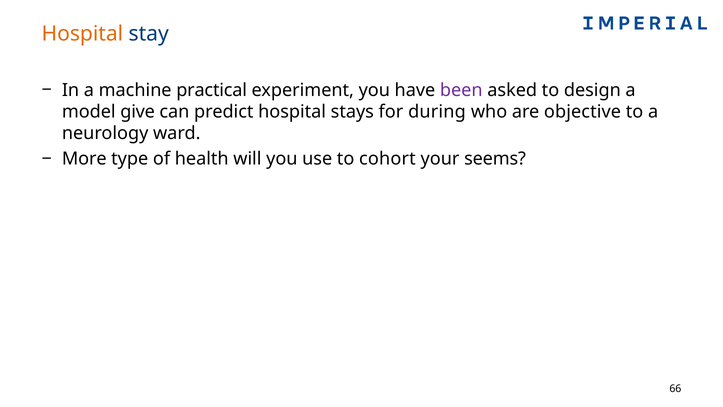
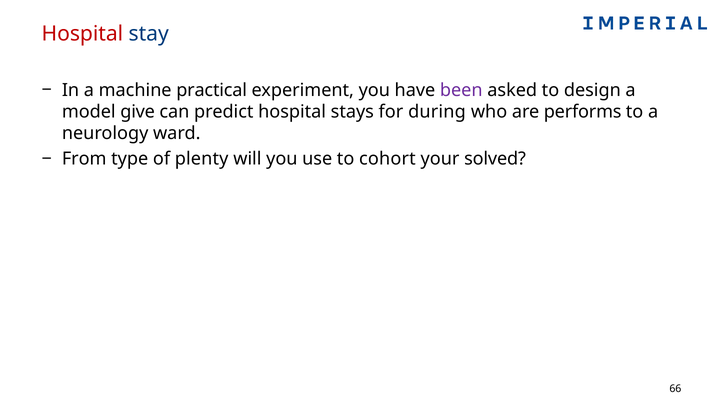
Hospital at (82, 34) colour: orange -> red
objective: objective -> performs
More: More -> From
health: health -> plenty
seems: seems -> solved
